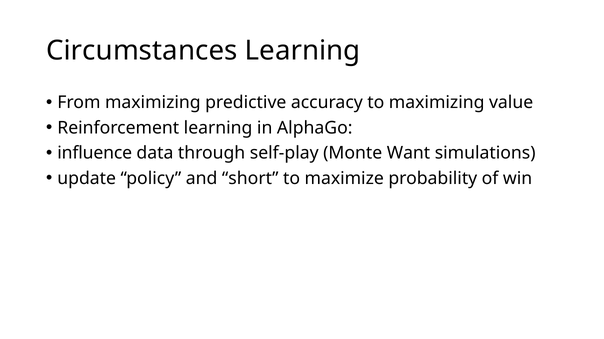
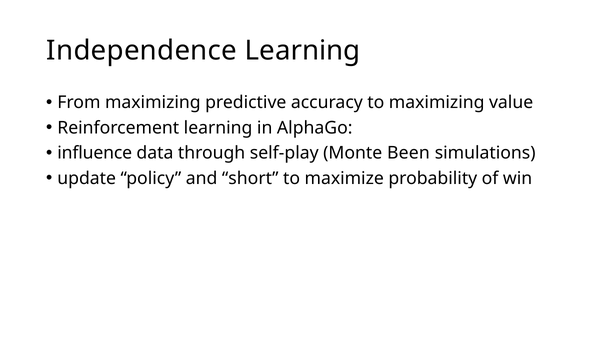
Circumstances: Circumstances -> Independence
Want: Want -> Been
